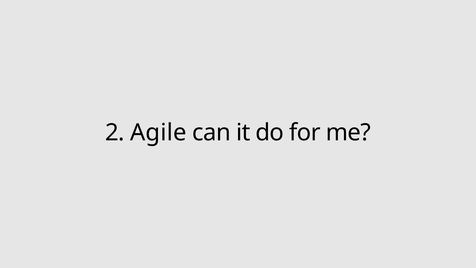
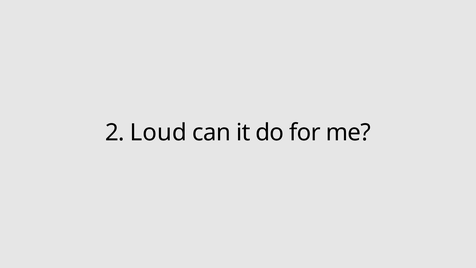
Agile: Agile -> Loud
